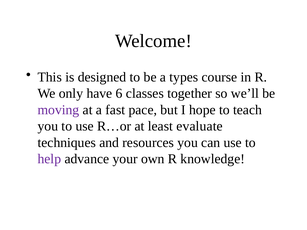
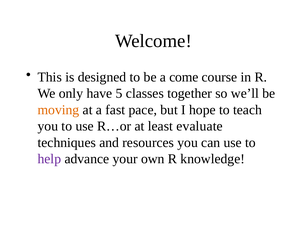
types: types -> come
6: 6 -> 5
moving colour: purple -> orange
